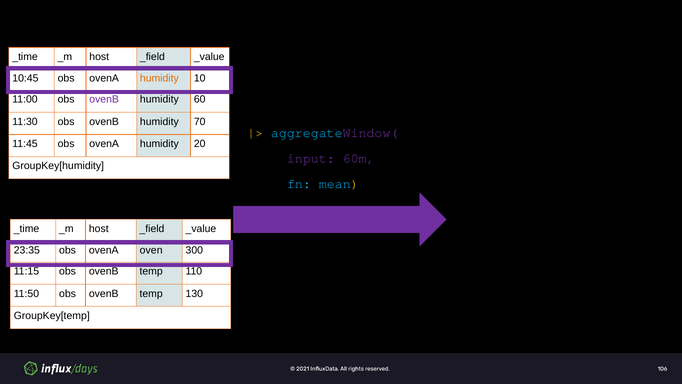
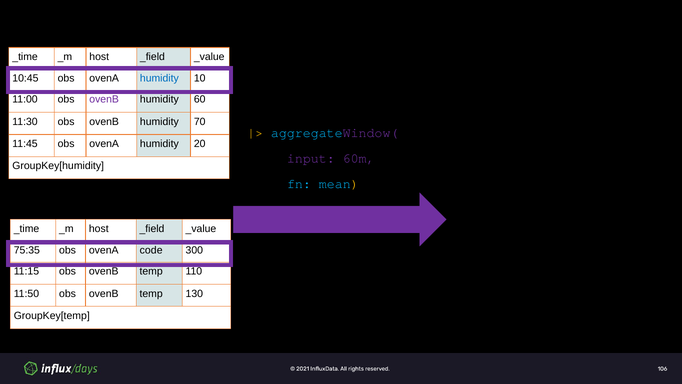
humidity at (159, 78) colour: orange -> blue
23:35: 23:35 -> 75:35
oven: oven -> code
